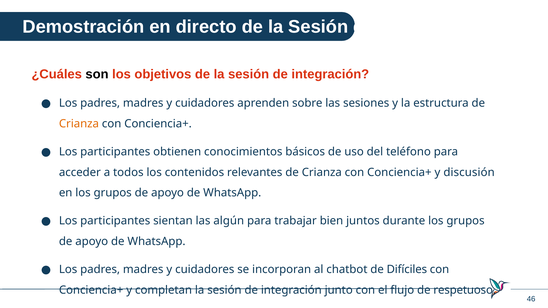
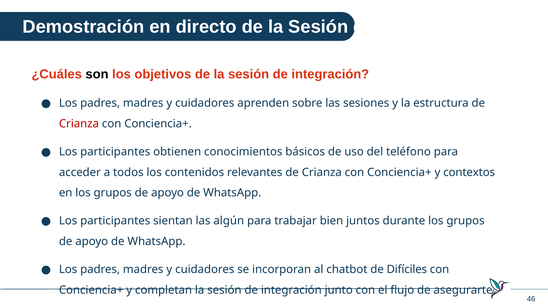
Crianza at (79, 124) colour: orange -> red
discusión: discusión -> contextos
respetuoso: respetuoso -> asegurarte
